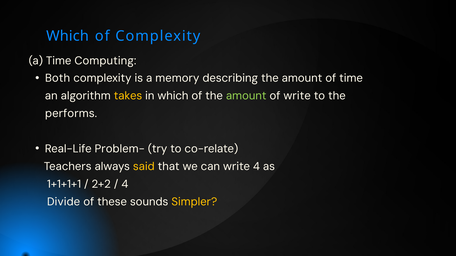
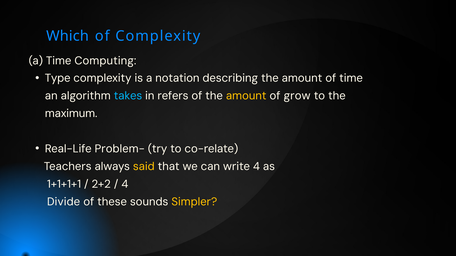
Both: Both -> Type
memory: memory -> notation
takes colour: yellow -> light blue
in which: which -> refers
amount at (246, 96) colour: light green -> yellow
of write: write -> grow
performs: performs -> maximum
